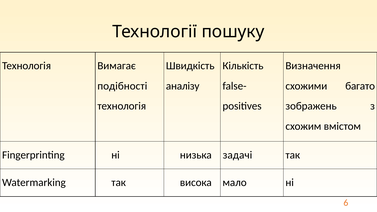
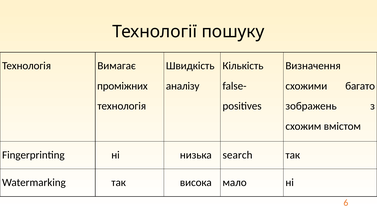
подібності: подібності -> проміжних
задачі: задачі -> search
